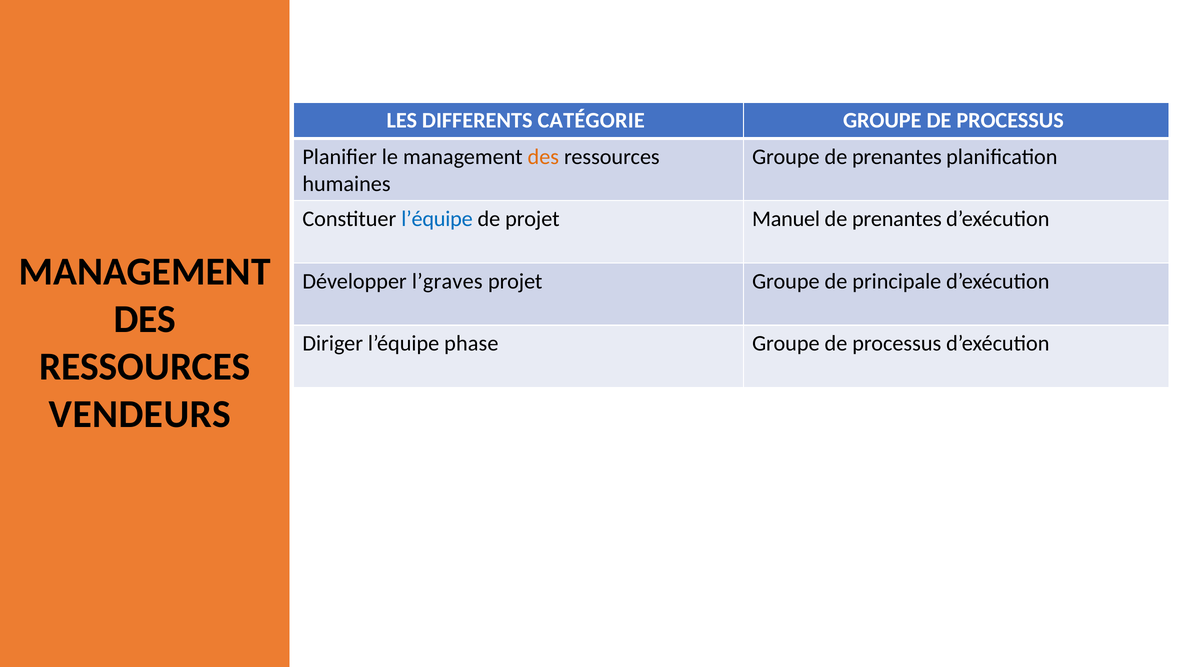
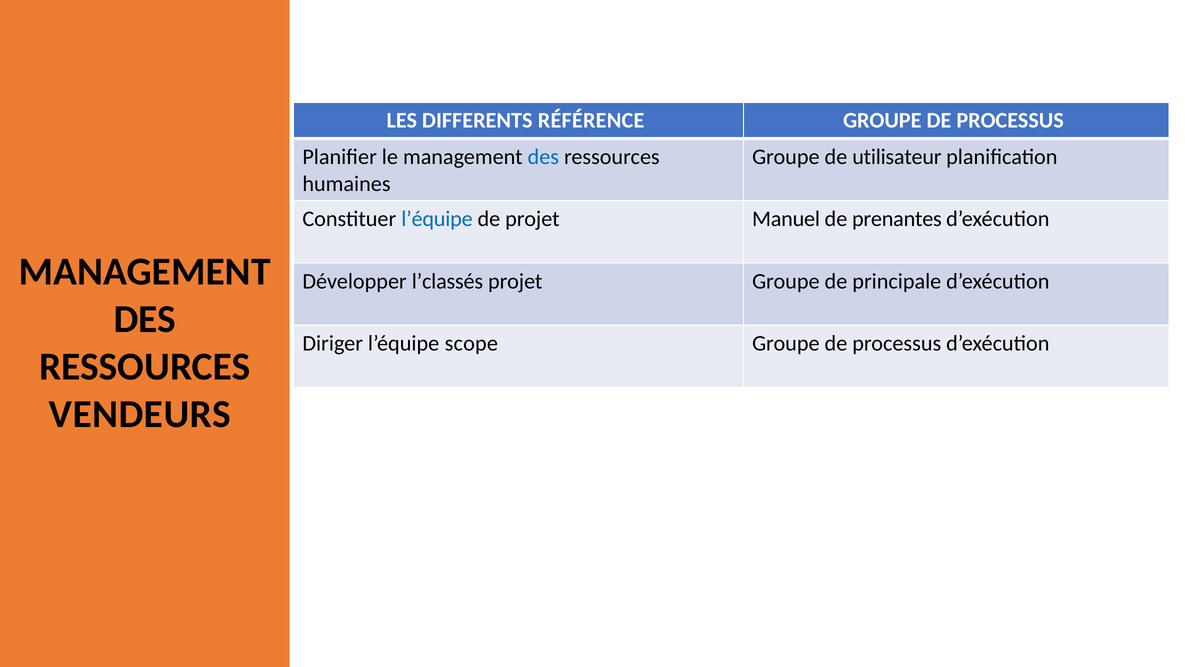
CATÉGORIE: CATÉGORIE -> RÉFÉRENCE
des at (543, 157) colour: orange -> blue
Groupe de prenantes: prenantes -> utilisateur
l’graves: l’graves -> l’classés
phase: phase -> scope
